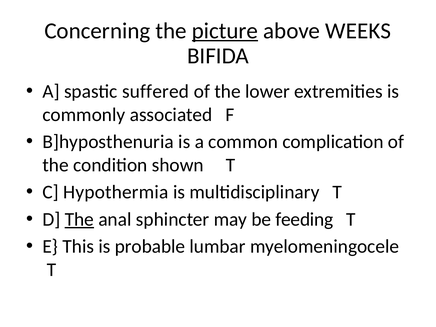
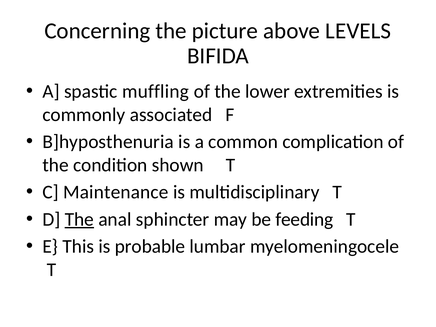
picture underline: present -> none
WEEKS: WEEKS -> LEVELS
suffered: suffered -> muffling
Hypothermia: Hypothermia -> Maintenance
